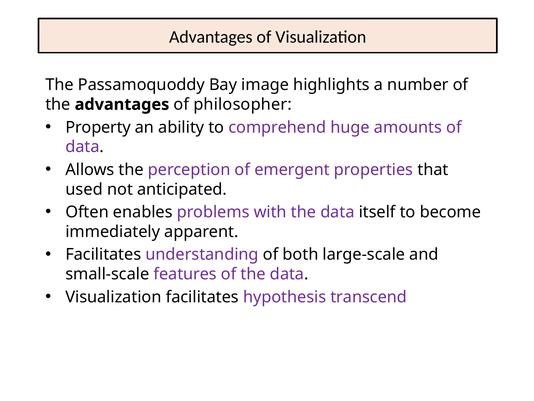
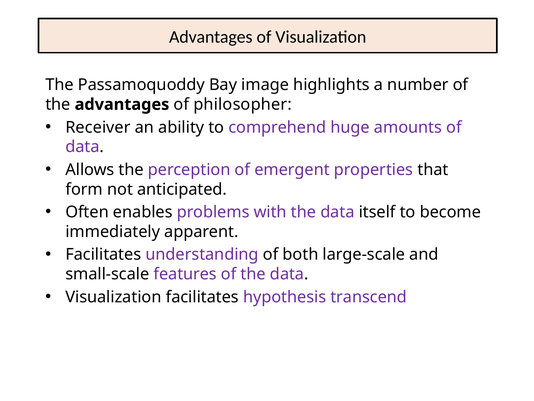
Property: Property -> Receiver
used: used -> form
